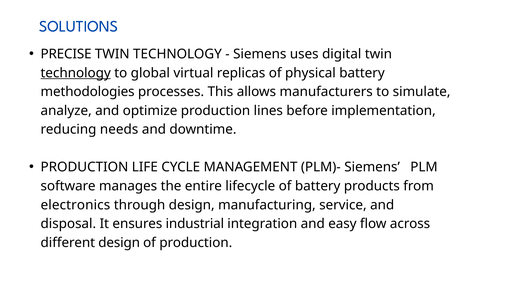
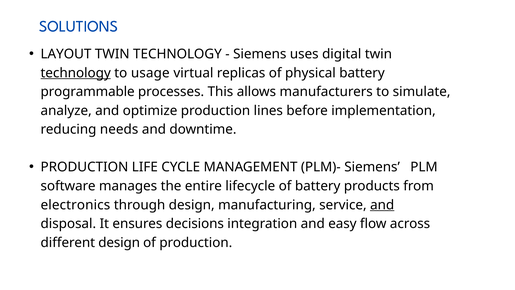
PRECISE: PRECISE -> LAYOUT
global: global -> usage
methodologies: methodologies -> programmable
and at (382, 205) underline: none -> present
industrial: industrial -> decisions
